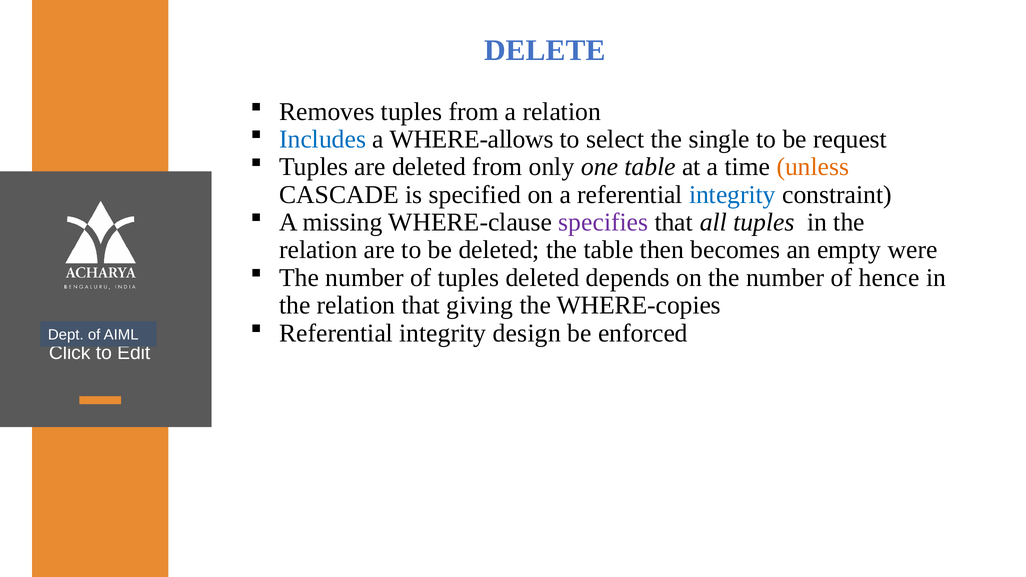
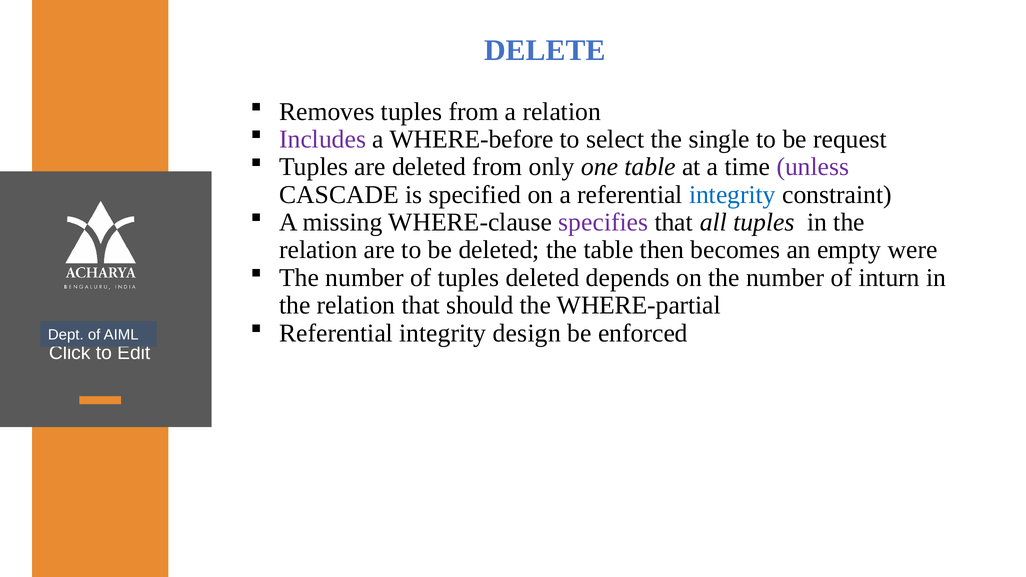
Includes colour: blue -> purple
WHERE-allows: WHERE-allows -> WHERE-before
unless colour: orange -> purple
hence: hence -> inturn
giving: giving -> should
WHERE-copies: WHERE-copies -> WHERE-partial
